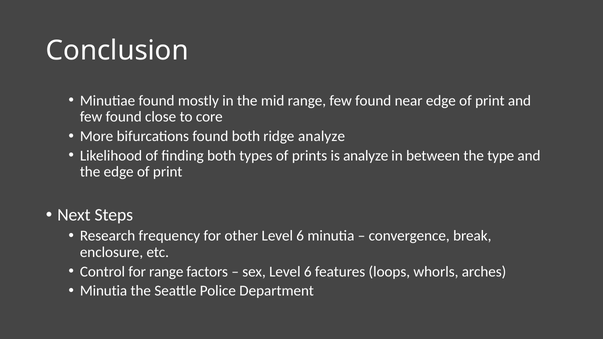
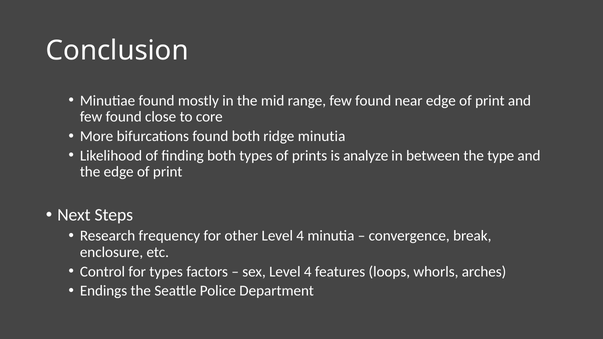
ridge analyze: analyze -> minutia
other Level 6: 6 -> 4
for range: range -> types
sex Level 6: 6 -> 4
Minutia at (104, 291): Minutia -> Endings
